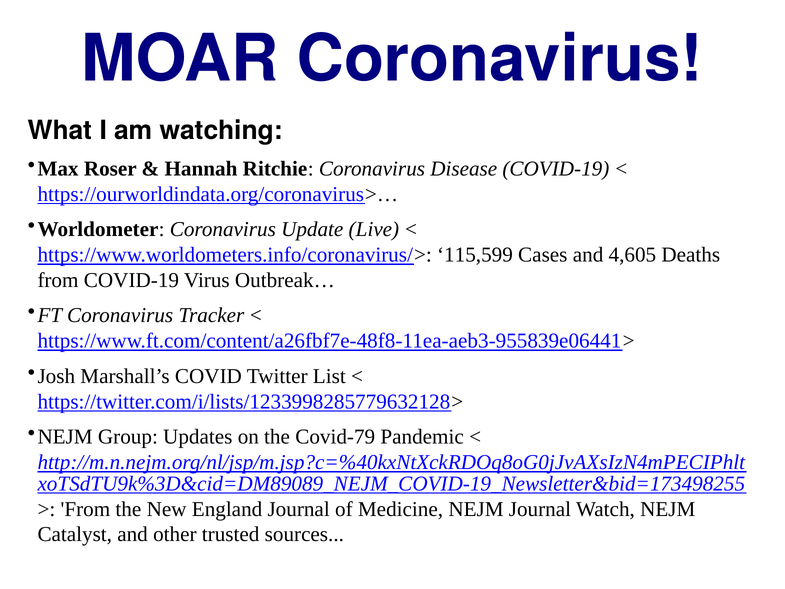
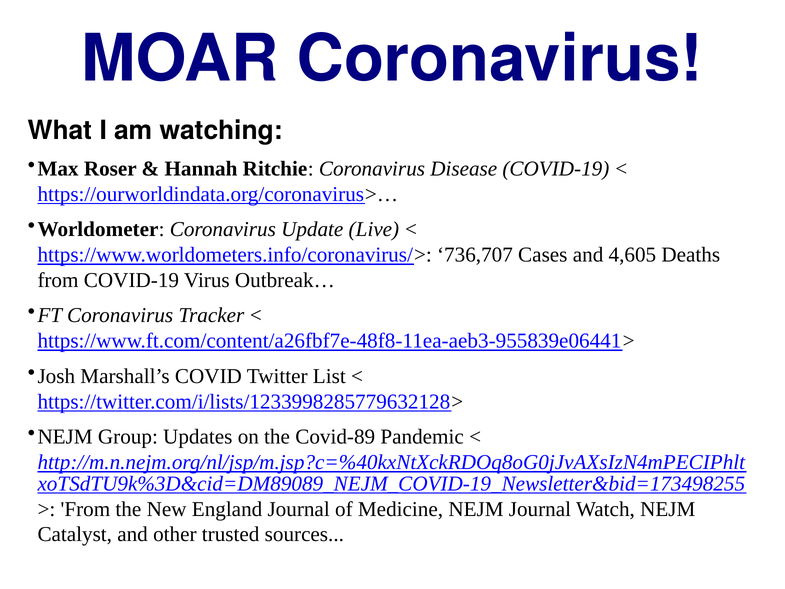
115,599: 115,599 -> 736,707
Covid-79: Covid-79 -> Covid-89
